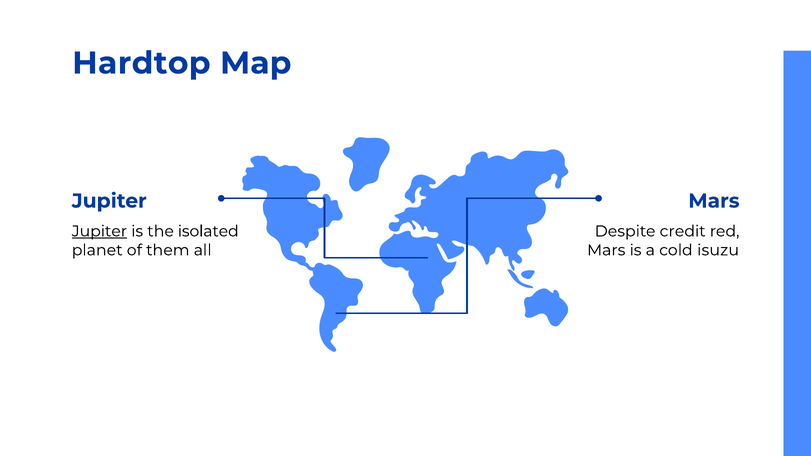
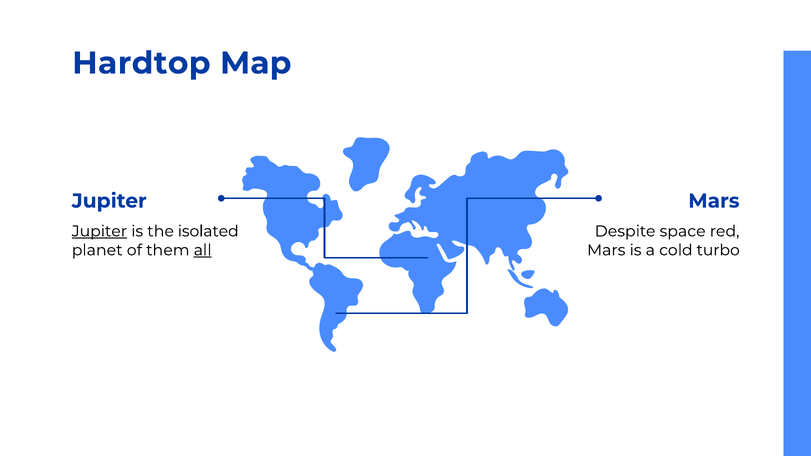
credit: credit -> space
all underline: none -> present
isuzu: isuzu -> turbo
